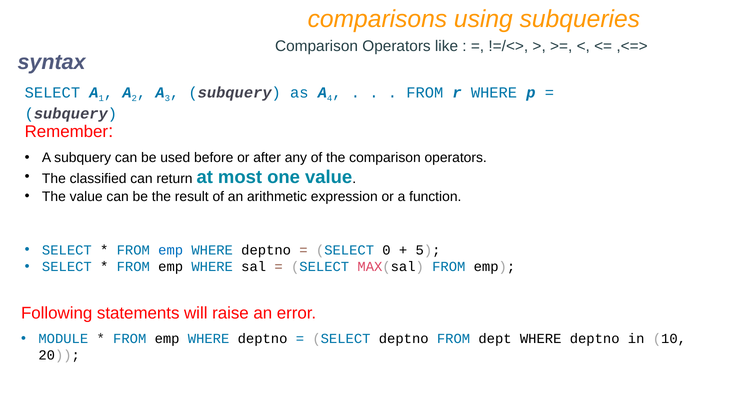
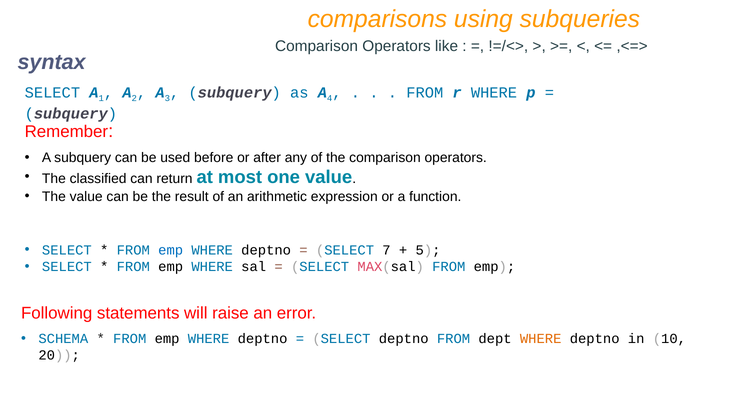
0: 0 -> 7
MODULE: MODULE -> SCHEMA
WHERE at (541, 339) colour: black -> orange
